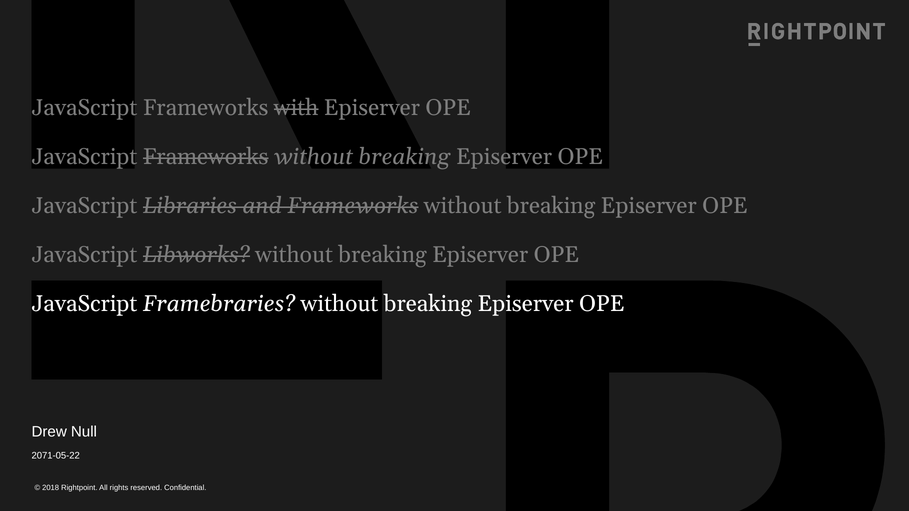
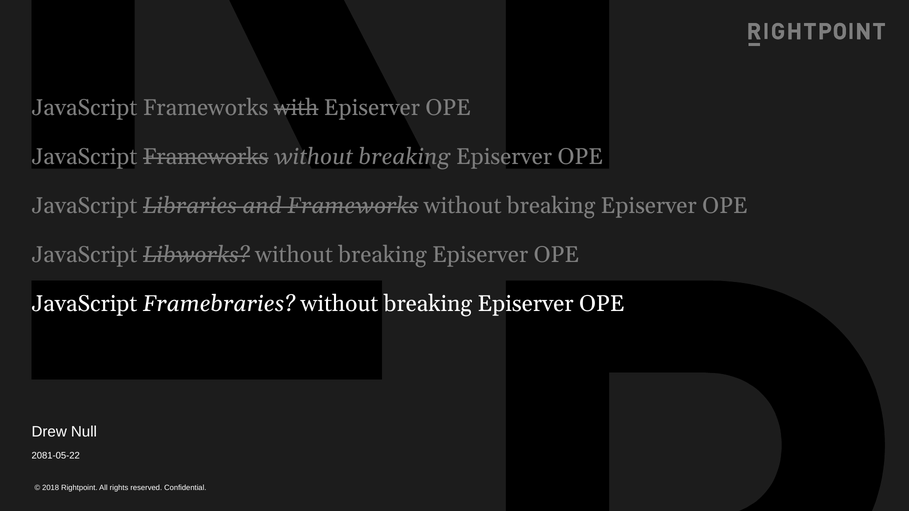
2071-05-22: 2071-05-22 -> 2081-05-22
